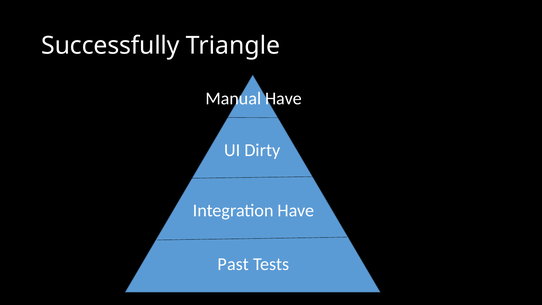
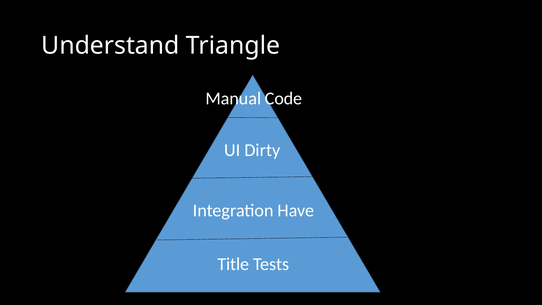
Successfully: Successfully -> Understand
Manual Have: Have -> Code
Past: Past -> Title
